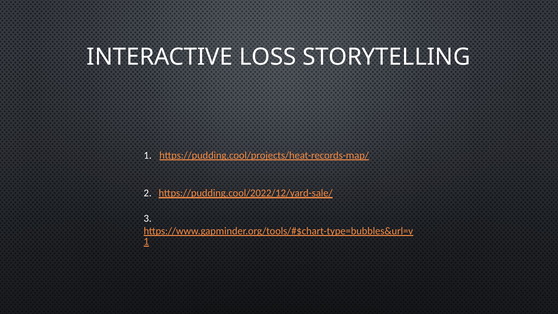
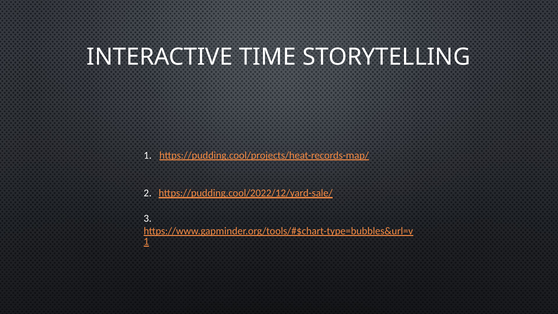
LOSS: LOSS -> TIME
